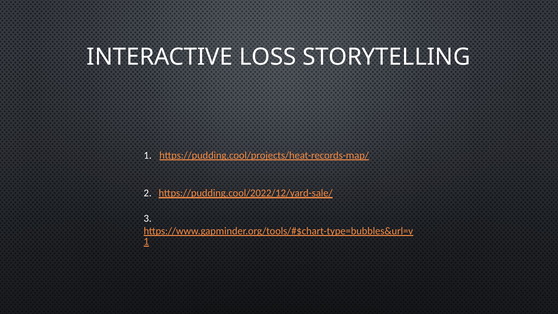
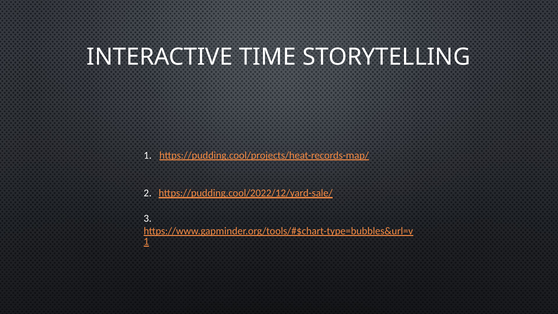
LOSS: LOSS -> TIME
